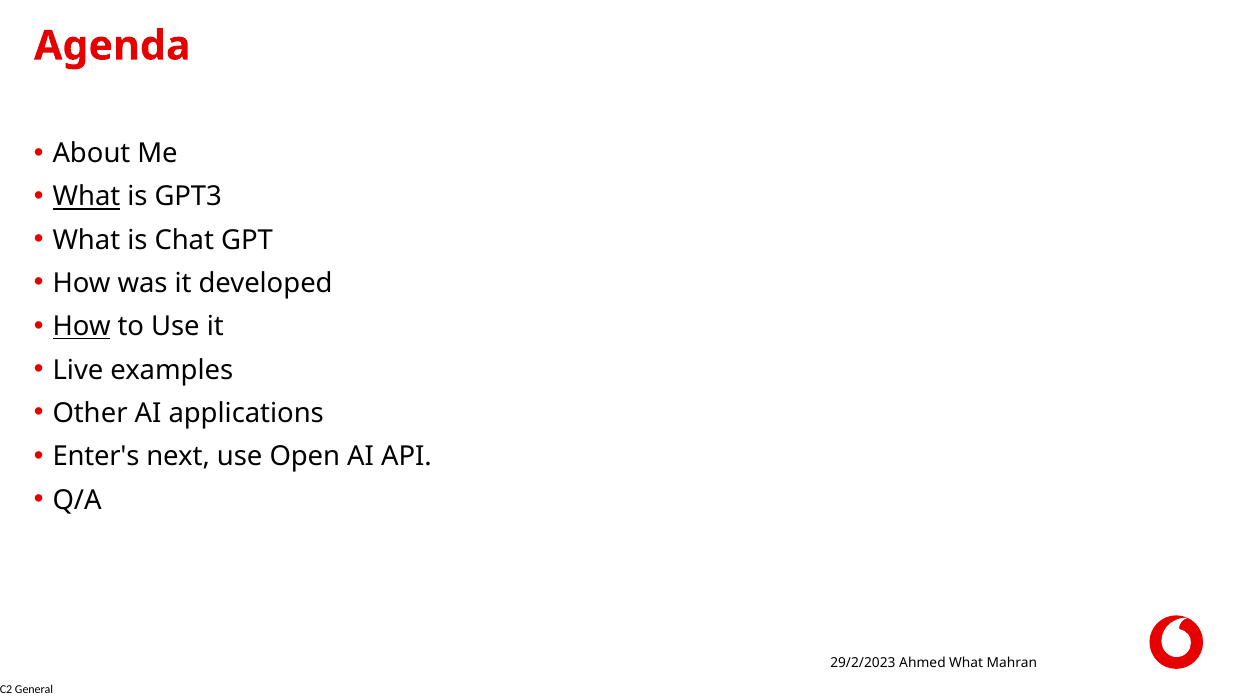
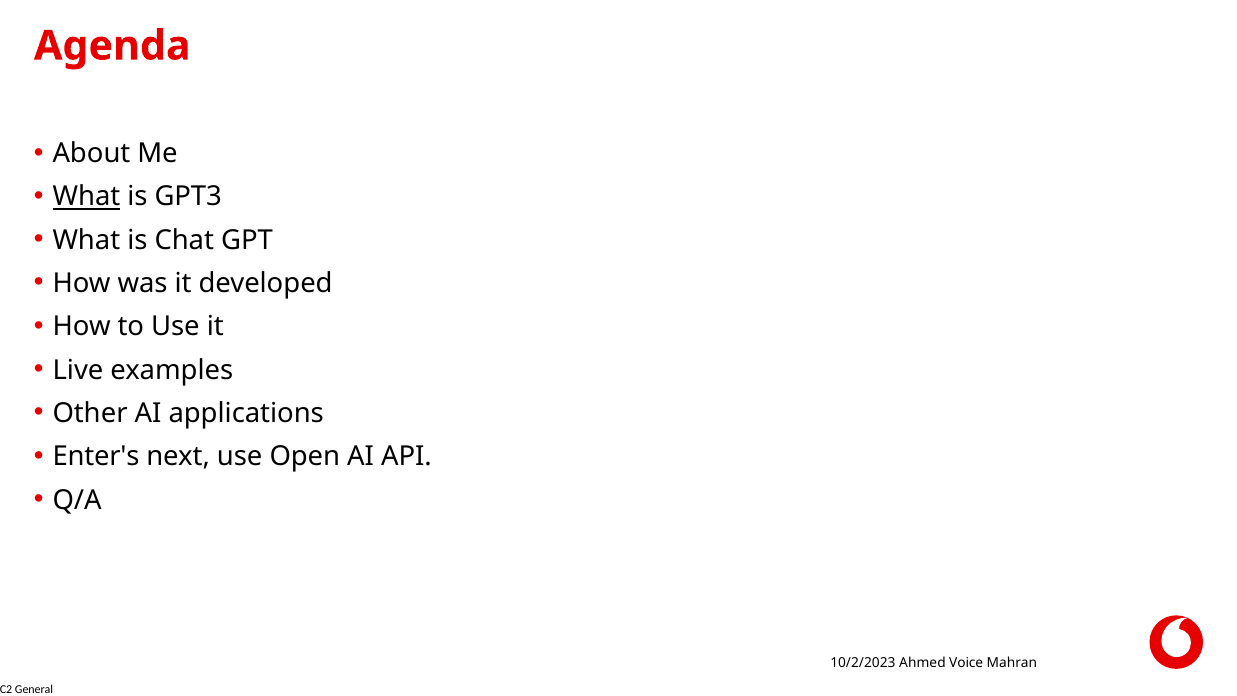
How at (82, 327) underline: present -> none
29/2/2023: 29/2/2023 -> 10/2/2023
Ahmed What: What -> Voice
